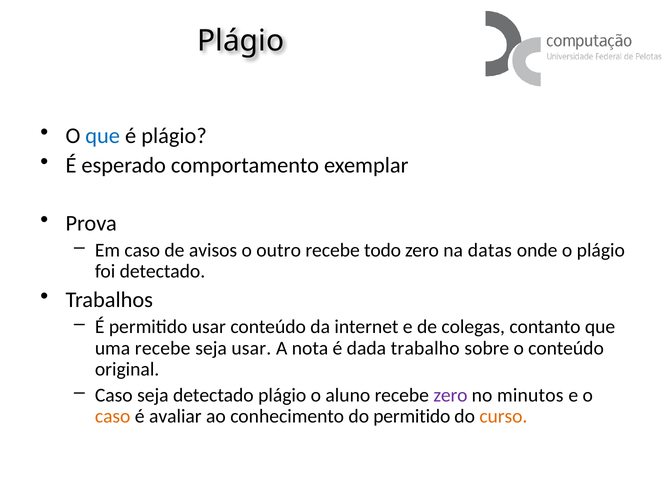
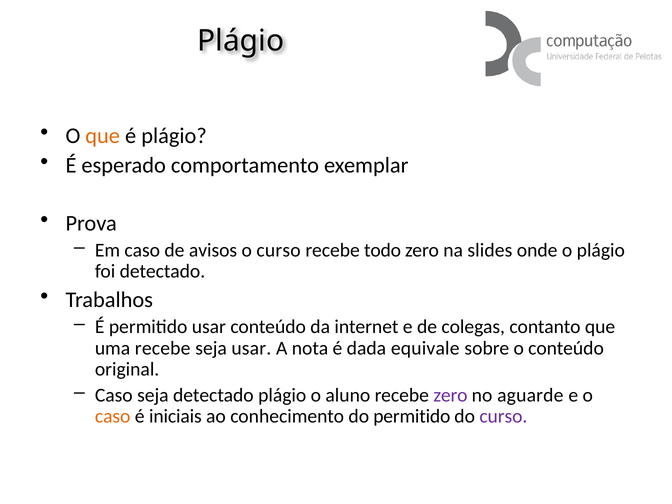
que at (103, 136) colour: blue -> orange
o outro: outro -> curso
datas: datas -> slides
trabalho: trabalho -> equivale
minutos: minutos -> aguarde
avaliar: avaliar -> iniciais
curso at (503, 416) colour: orange -> purple
